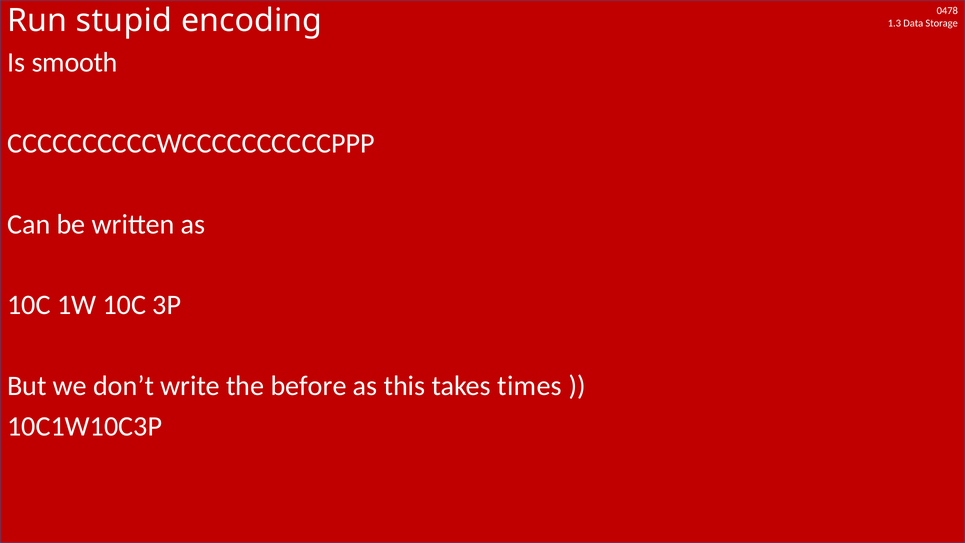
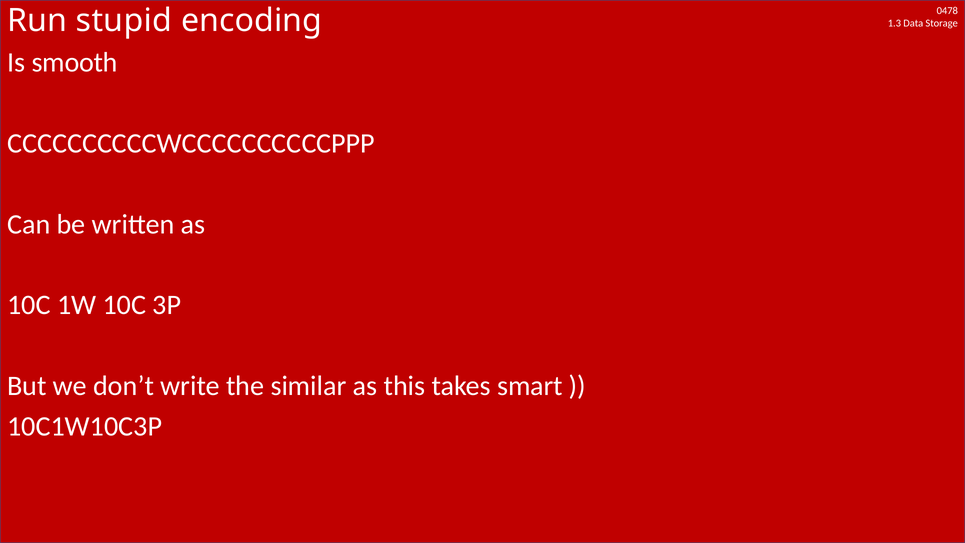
before: before -> similar
times: times -> smart
